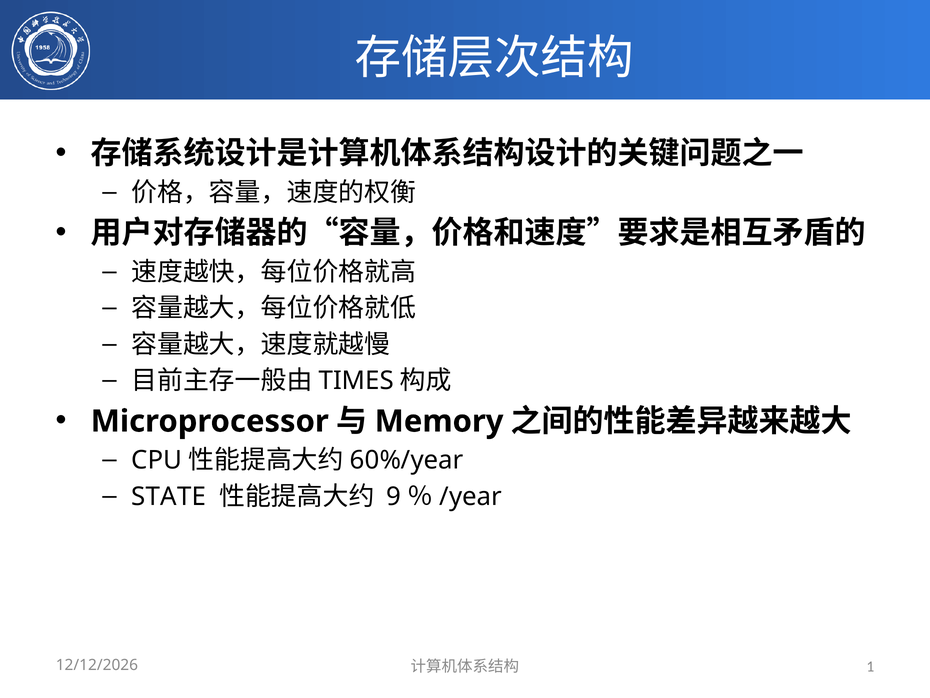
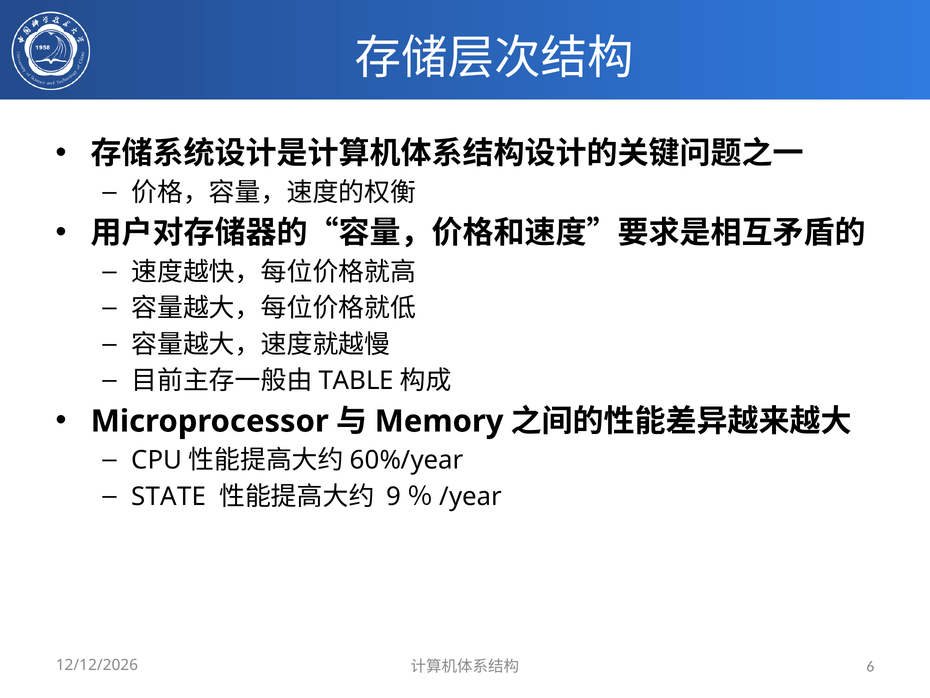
TIMES: TIMES -> TABLE
1: 1 -> 6
